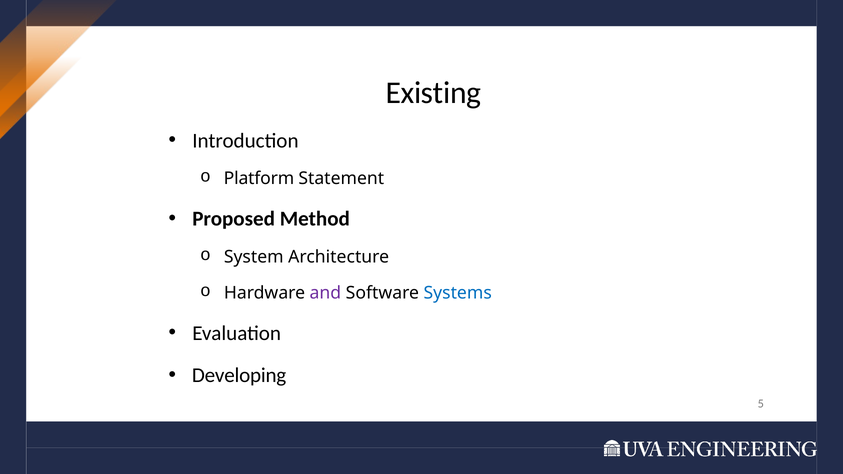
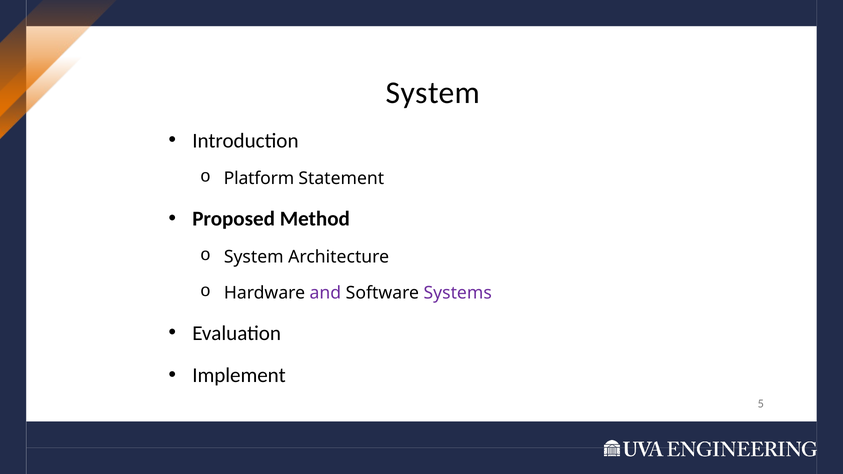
Existing at (433, 93): Existing -> System
Systems colour: blue -> purple
Developing: Developing -> Implement
